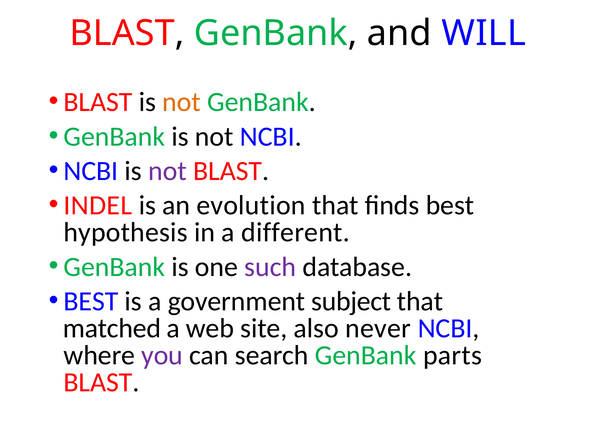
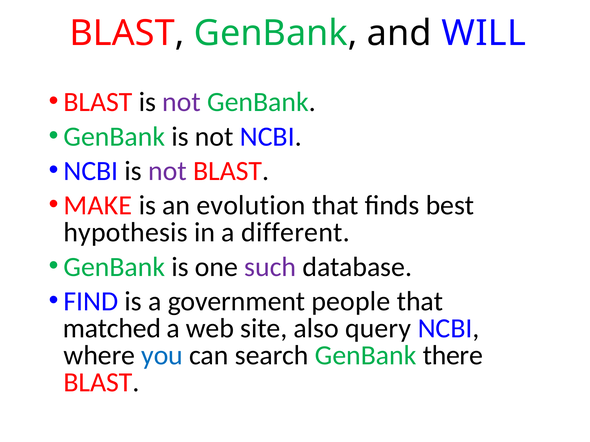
not at (182, 102) colour: orange -> purple
INDEL: INDEL -> MAKE
BEST at (91, 302): BEST -> FIND
subject: subject -> people
never: never -> query
you colour: purple -> blue
parts: parts -> there
